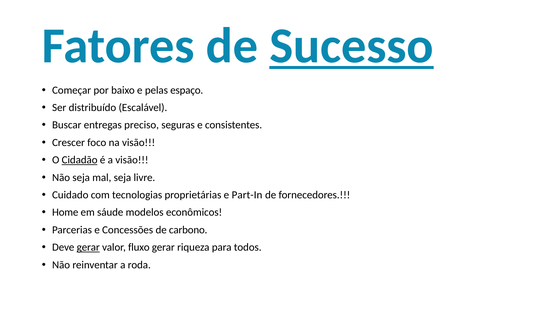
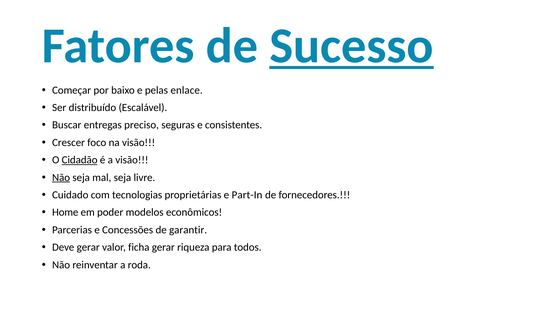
espaço: espaço -> enlace
Não at (61, 177) underline: none -> present
sáude: sáude -> poder
carbono: carbono -> garantir
gerar at (88, 247) underline: present -> none
fluxo: fluxo -> ficha
